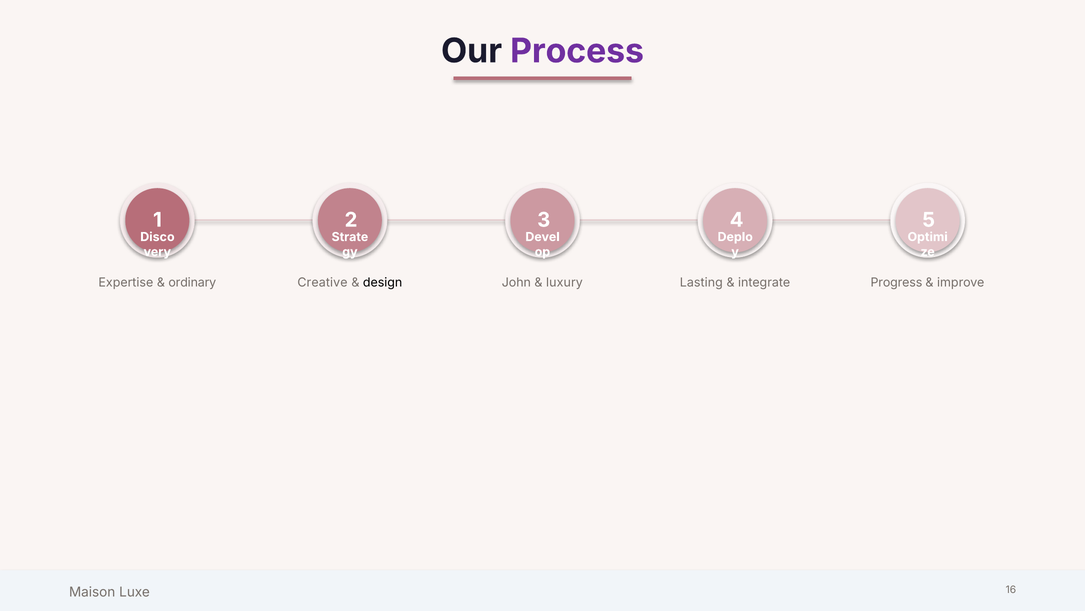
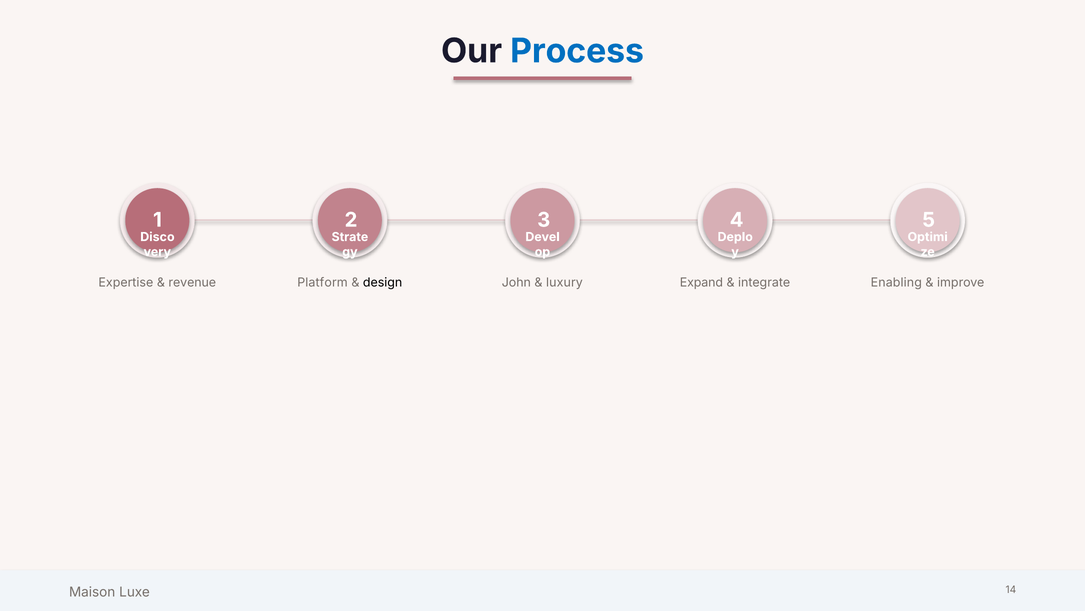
Process colour: purple -> blue
ordinary: ordinary -> revenue
Creative: Creative -> Platform
Lasting: Lasting -> Expand
Progress: Progress -> Enabling
16: 16 -> 14
